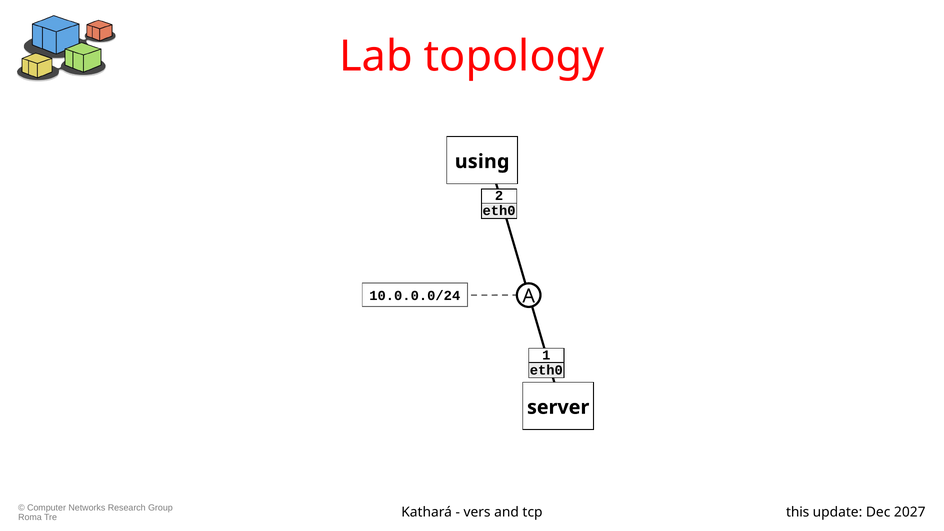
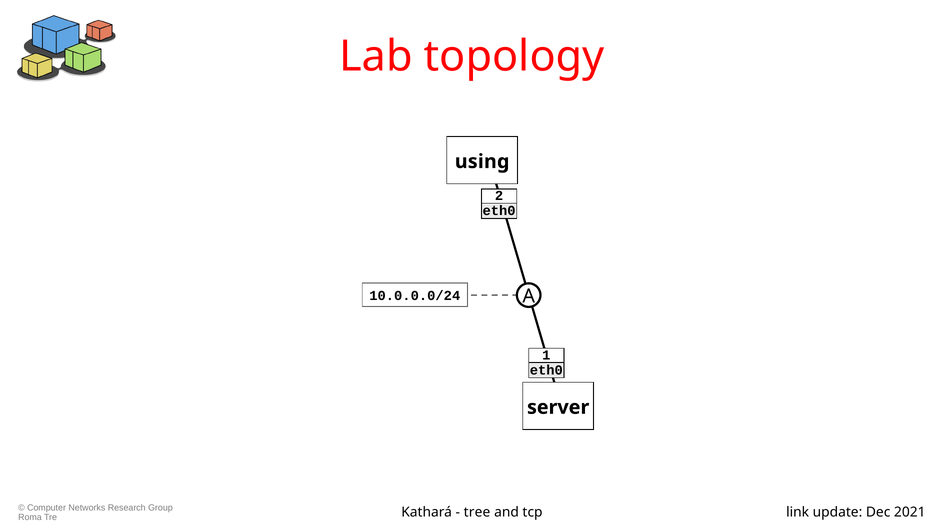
vers: vers -> tree
this: this -> link
2027: 2027 -> 2021
